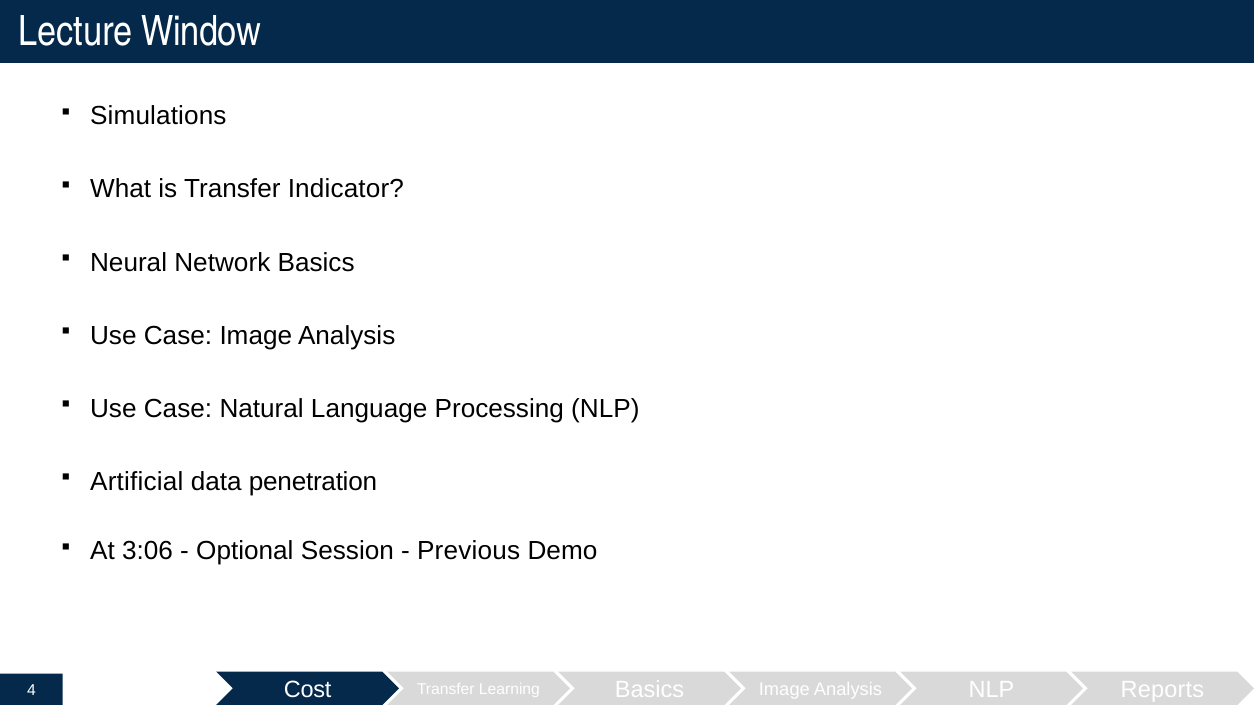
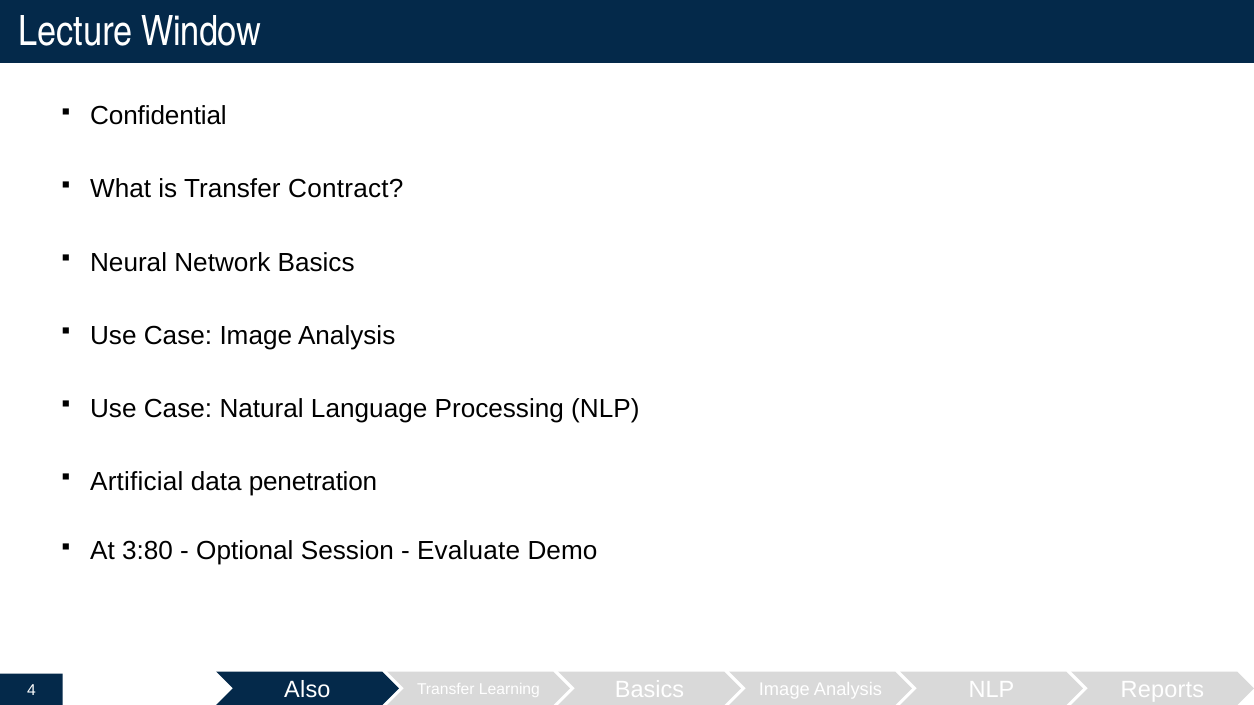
Simulations: Simulations -> Confidential
Indicator: Indicator -> Contract
3:06: 3:06 -> 3:80
Previous: Previous -> Evaluate
Cost: Cost -> Also
